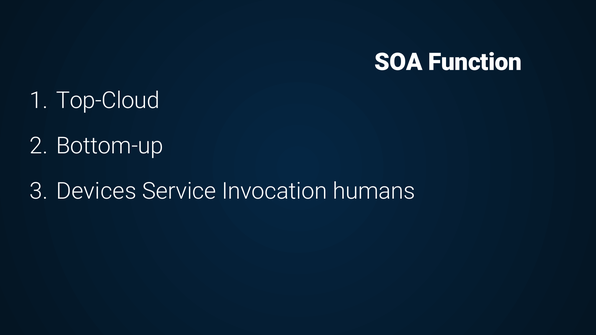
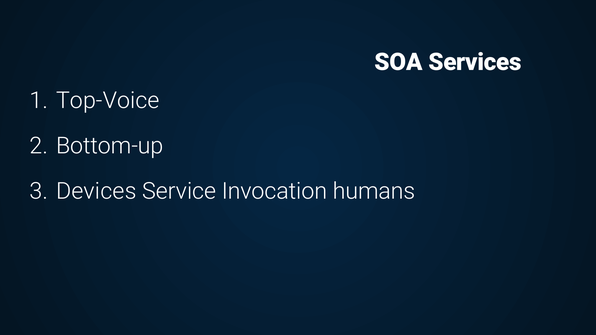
Function: Function -> Services
Top-Cloud: Top-Cloud -> Top-Voice
